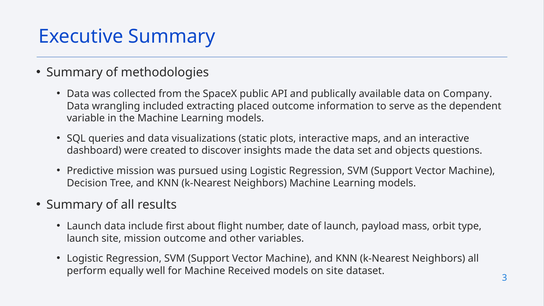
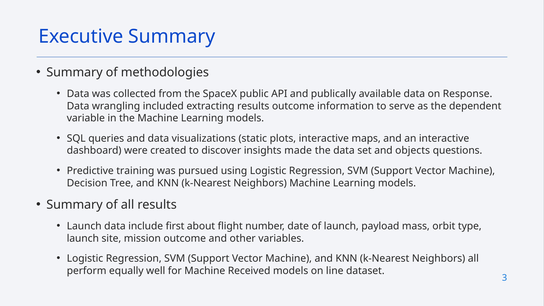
Company: Company -> Response
extracting placed: placed -> results
Predictive mission: mission -> training
on site: site -> line
